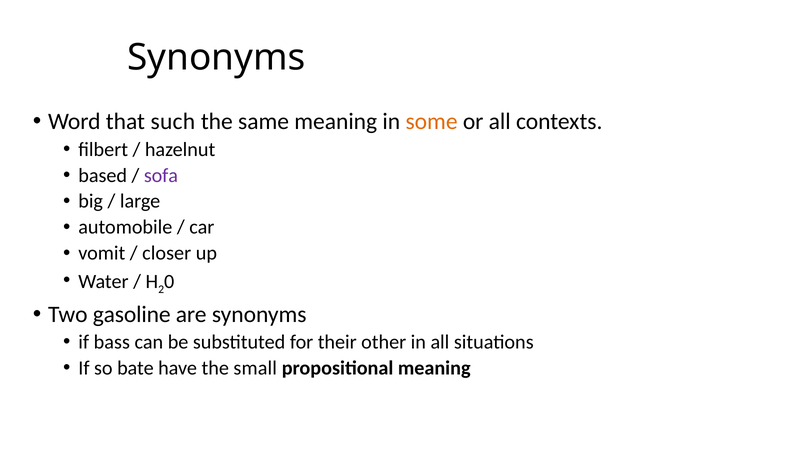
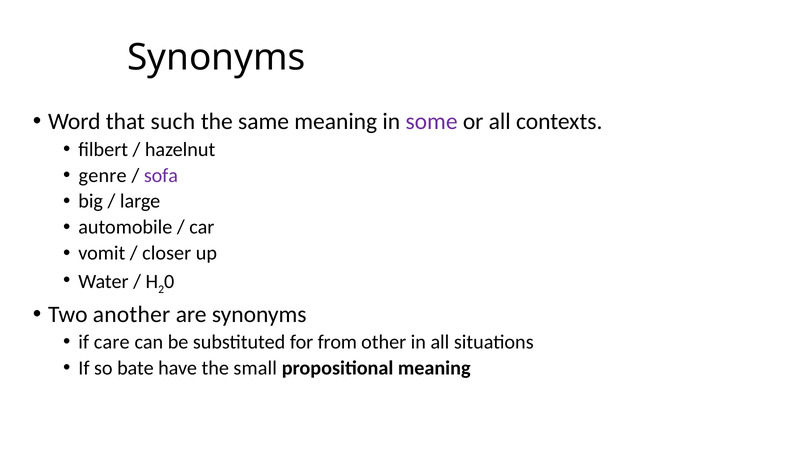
some colour: orange -> purple
based: based -> genre
gasoline: gasoline -> another
bass: bass -> care
their: their -> from
